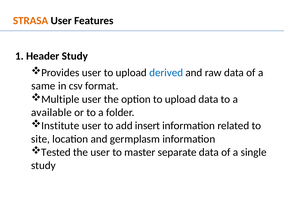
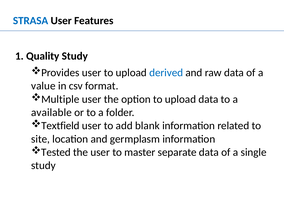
STRASA colour: orange -> blue
Header: Header -> Quality
same: same -> value
Institute: Institute -> Textfield
insert: insert -> blank
